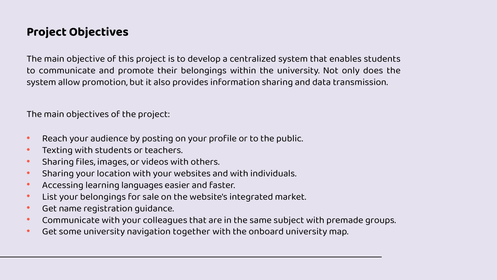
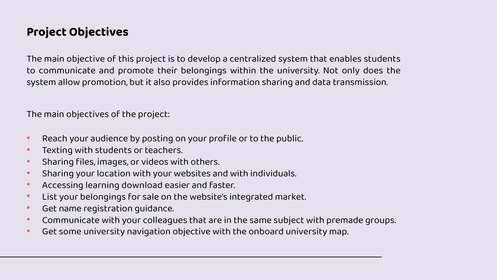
languages: languages -> download
navigation together: together -> objective
